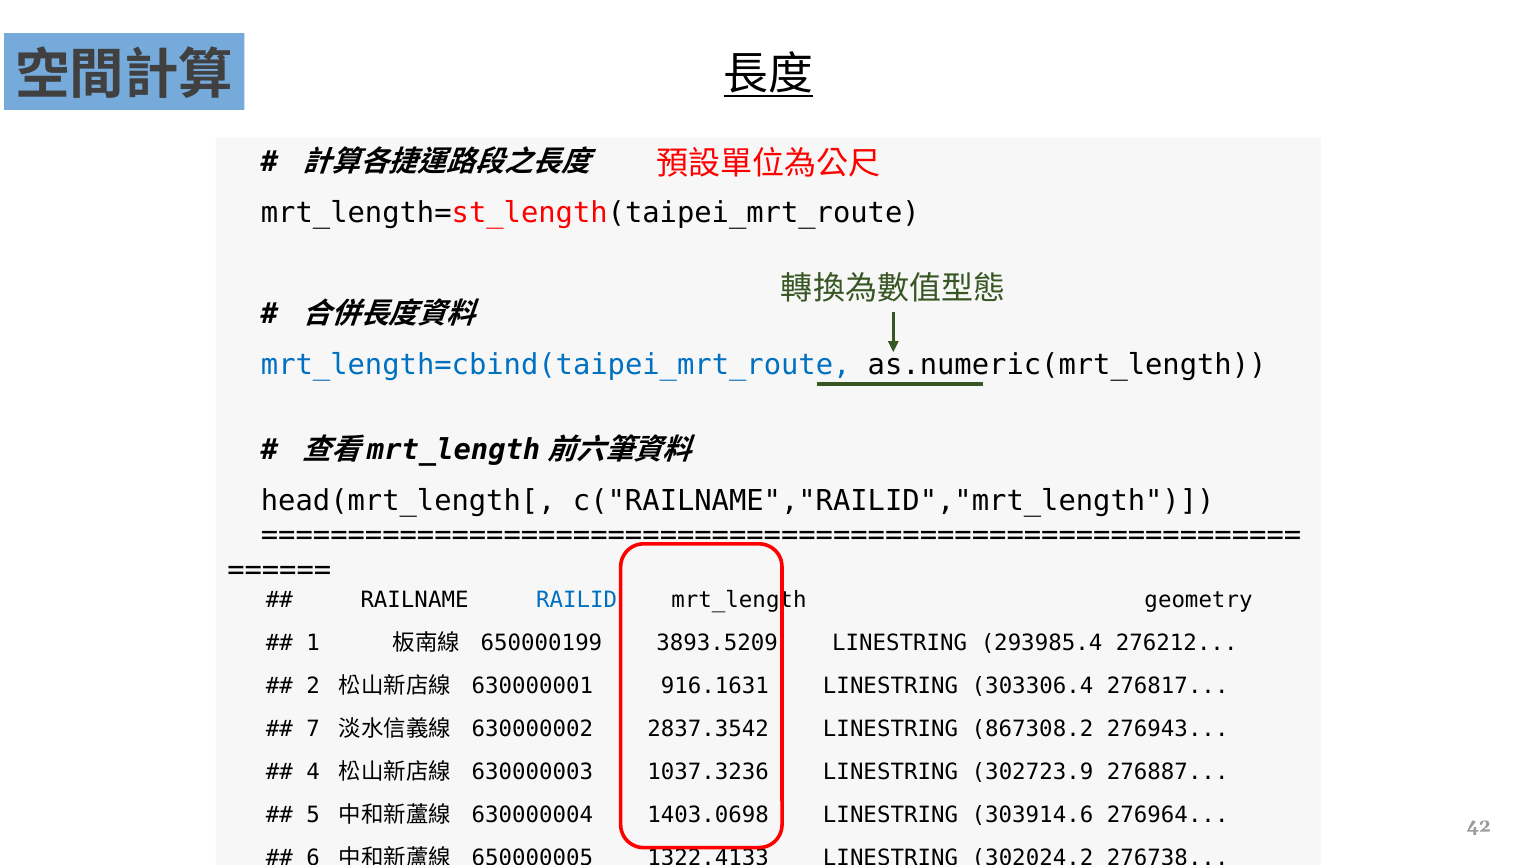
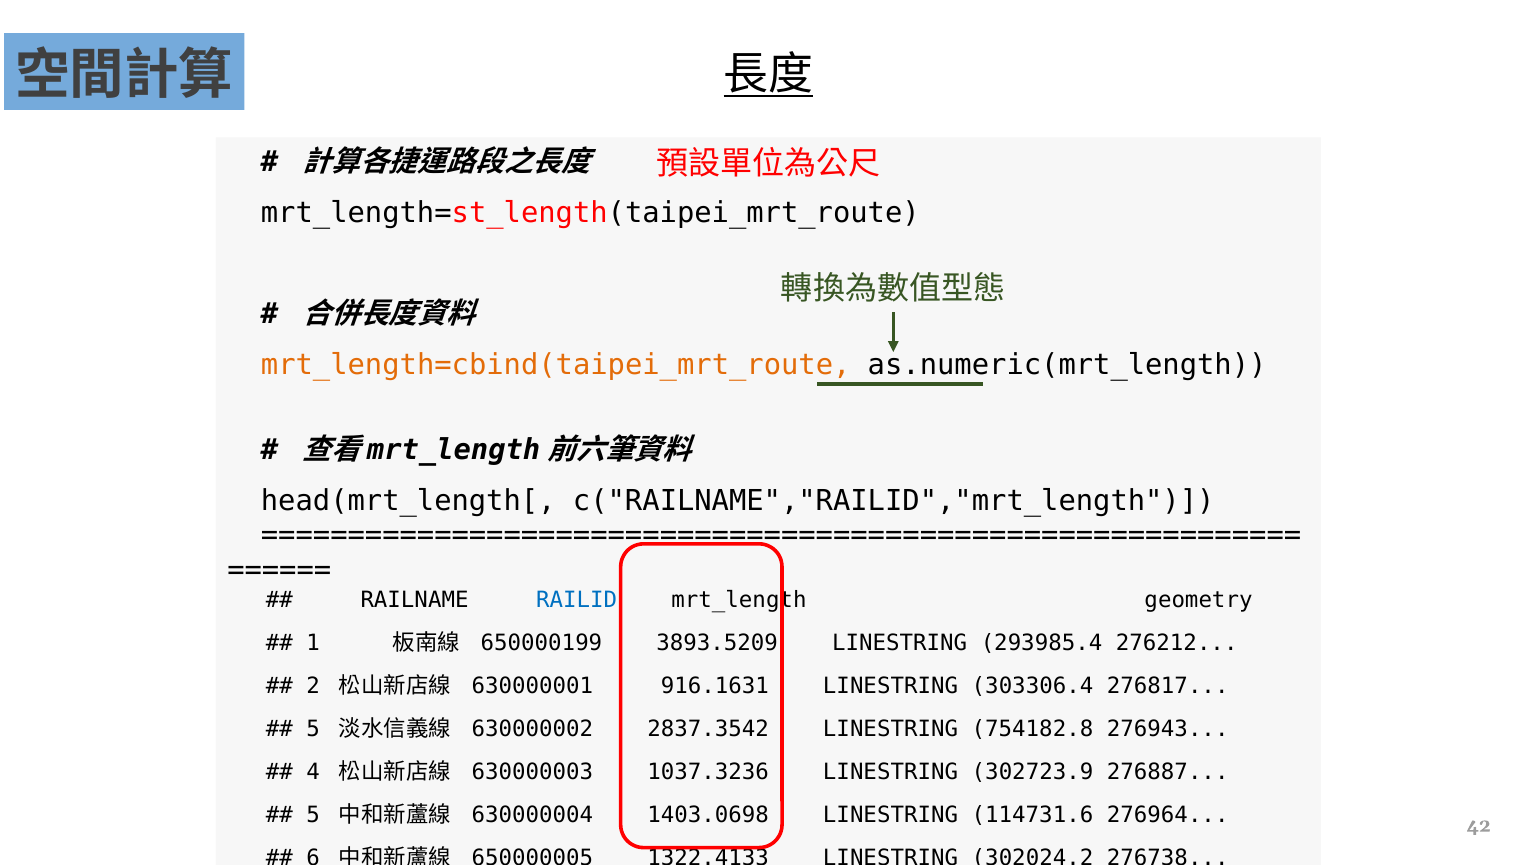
mrt_length=cbind(taipei_mrt_route colour: blue -> orange
7 at (313, 729): 7 -> 5
867308.2: 867308.2 -> 754182.8
303914.6: 303914.6 -> 114731.6
